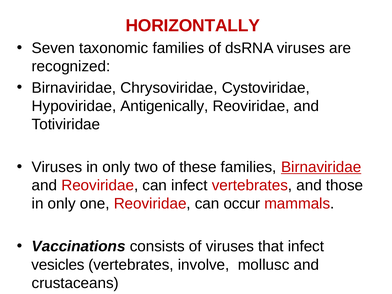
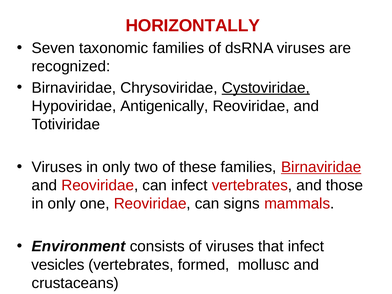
Cystoviridae underline: none -> present
occur: occur -> signs
Vaccinations: Vaccinations -> Environment
involve: involve -> formed
